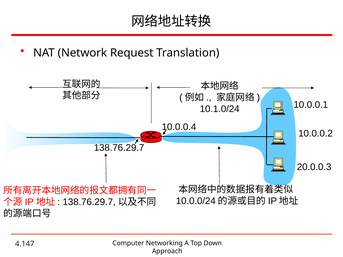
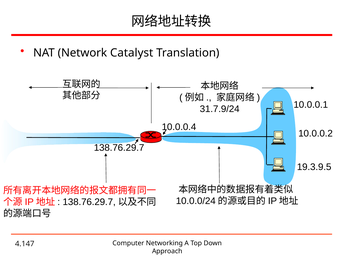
Request: Request -> Catalyst
10.1.0/24: 10.1.0/24 -> 31.7.9/24
20.0.0.3: 20.0.0.3 -> 19.3.9.5
